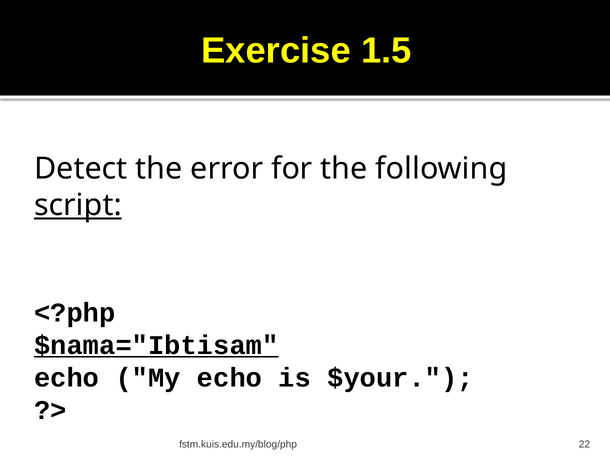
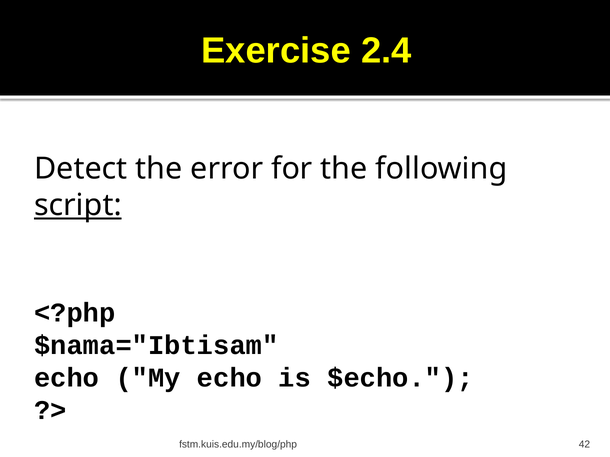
1.5: 1.5 -> 2.4
$nama="Ibtisam underline: present -> none
$your: $your -> $echo
22: 22 -> 42
